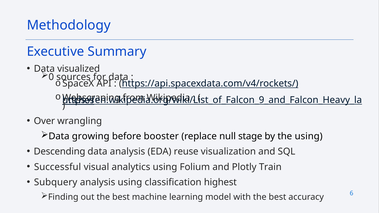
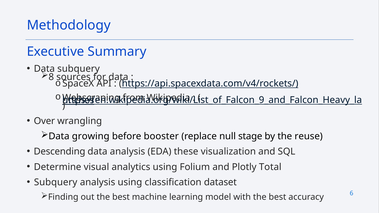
visualized at (79, 69): visualized -> subquery
0: 0 -> 8
the using: using -> reuse
reuse: reuse -> these
Successful: Successful -> Determine
Train: Train -> Total
highest: highest -> dataset
